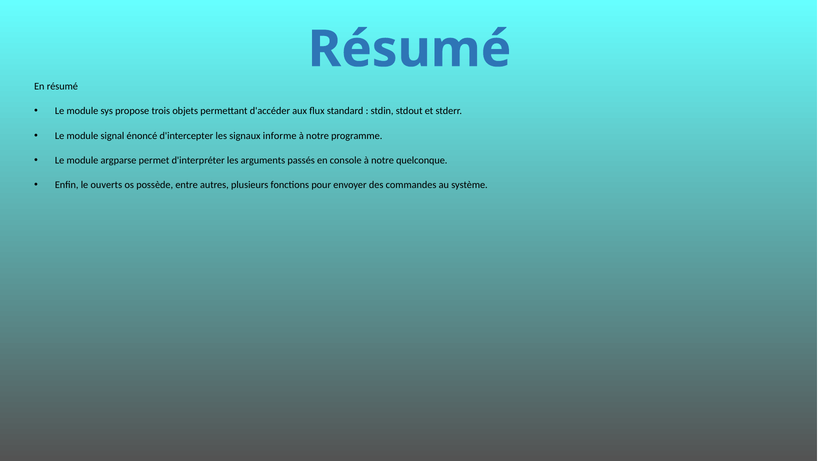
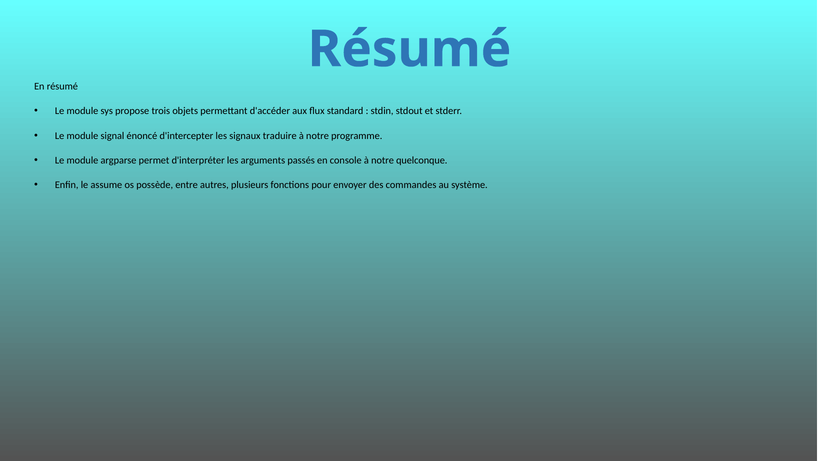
informe: informe -> traduire
ouverts: ouverts -> assume
